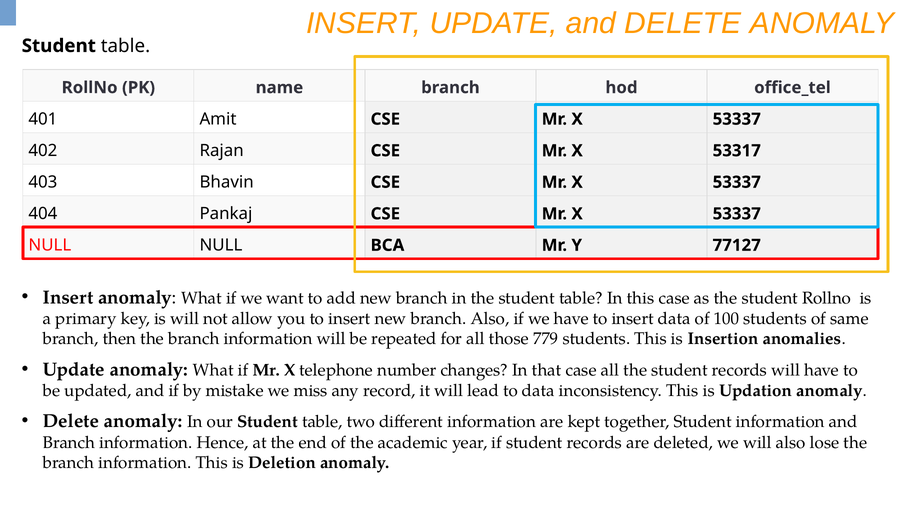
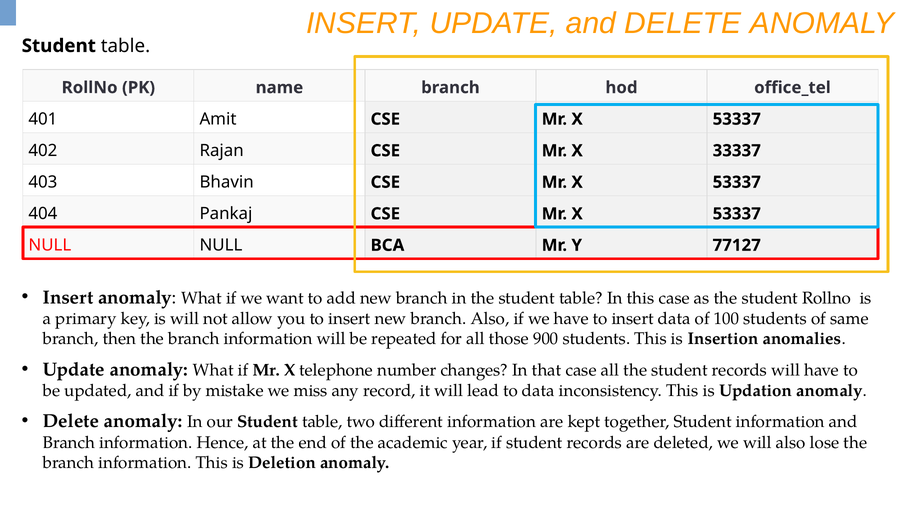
53317: 53317 -> 33337
779: 779 -> 900
